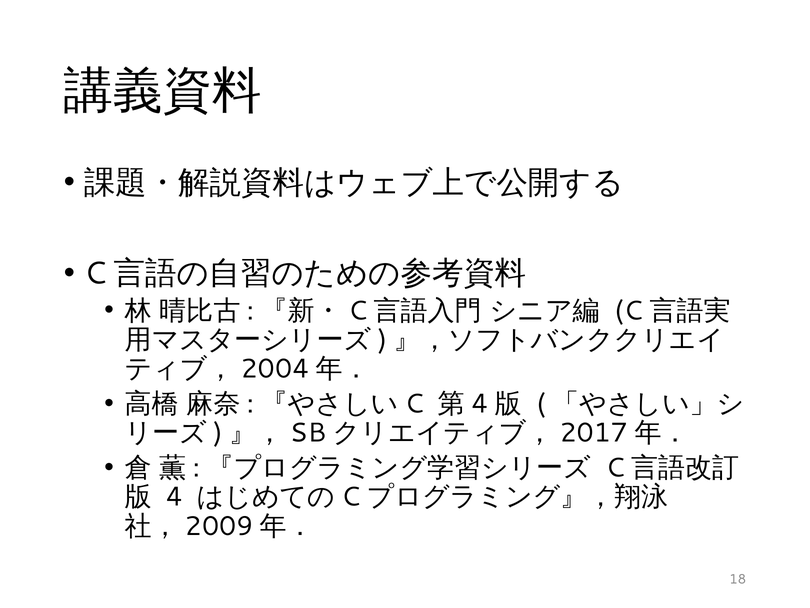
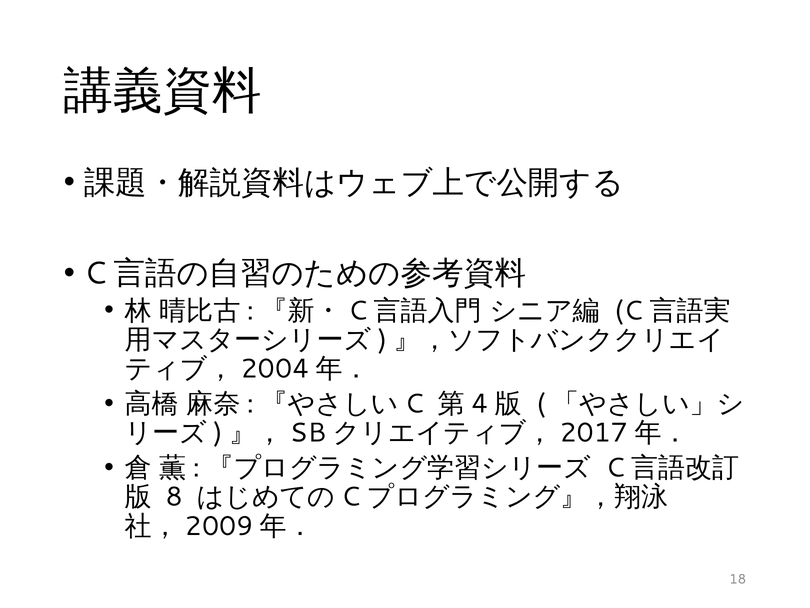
4: 4 -> 8
